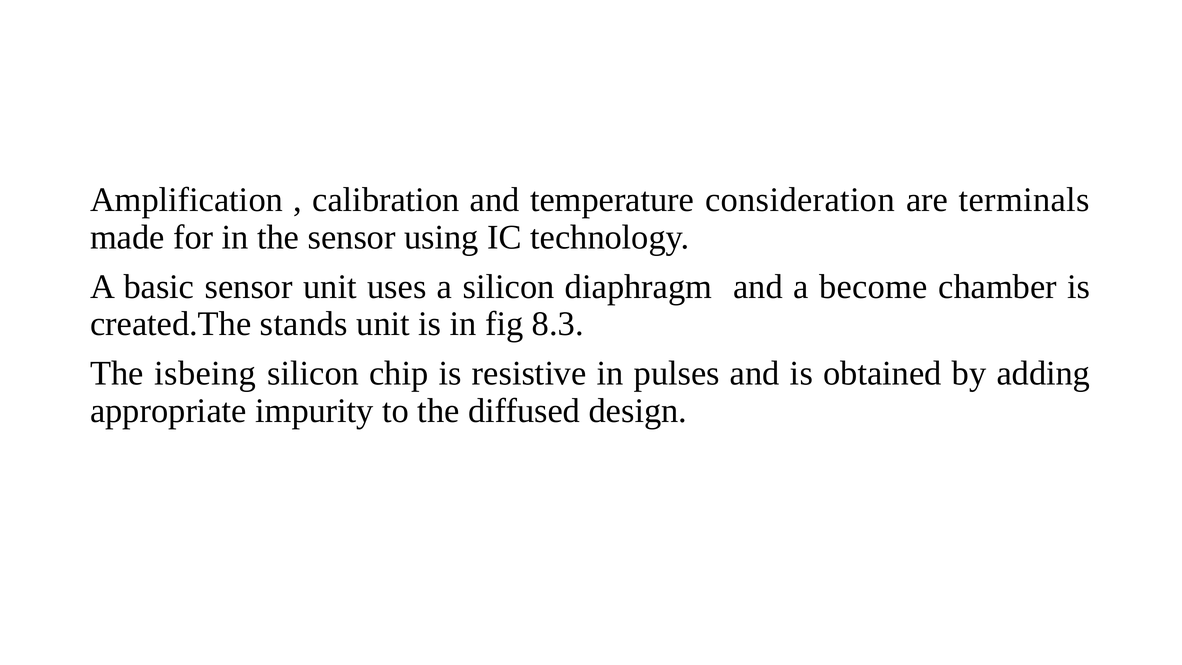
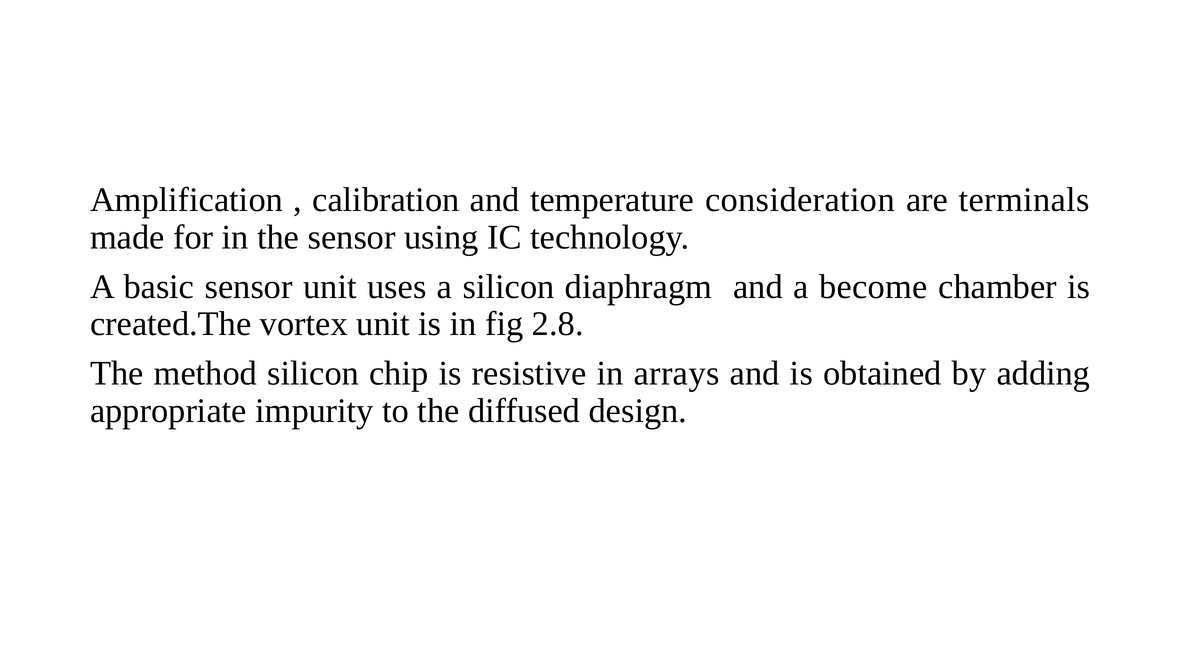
stands: stands -> vortex
8.3: 8.3 -> 2.8
isbeing: isbeing -> method
pulses: pulses -> arrays
